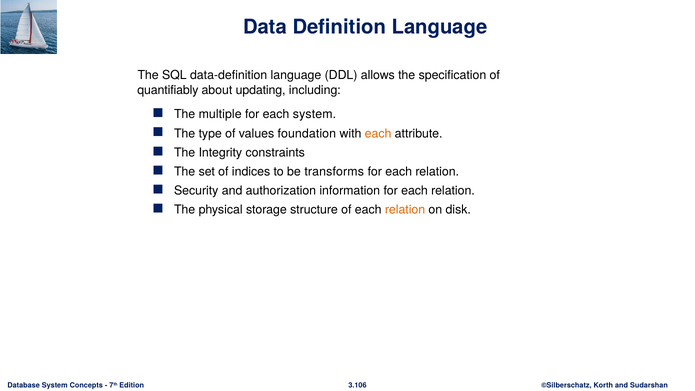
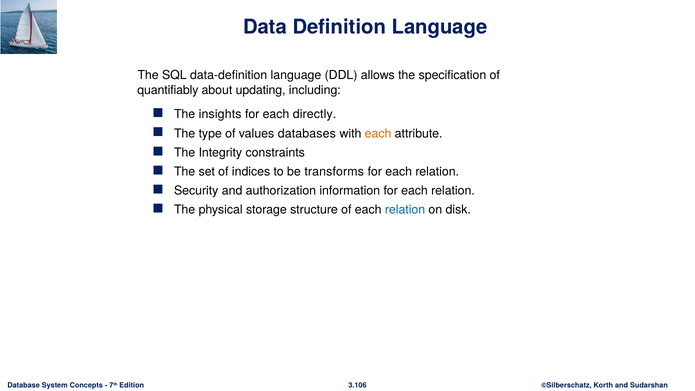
multiple: multiple -> insights
each system: system -> directly
foundation: foundation -> databases
relation at (405, 210) colour: orange -> blue
